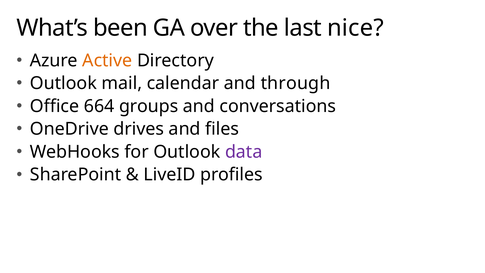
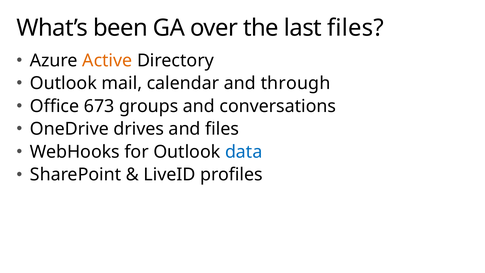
last nice: nice -> files
664: 664 -> 673
data colour: purple -> blue
